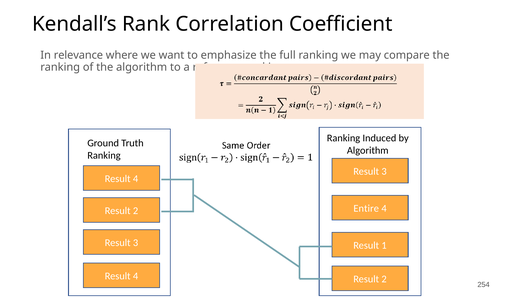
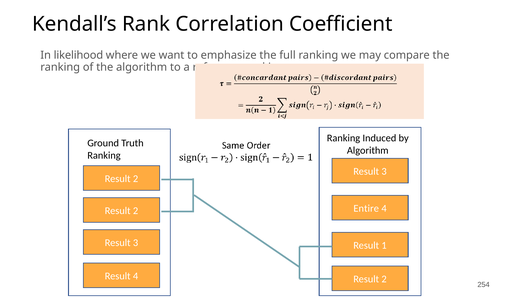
relevance: relevance -> likelihood
4 at (136, 179): 4 -> 2
